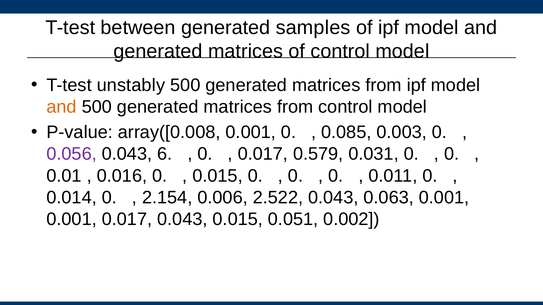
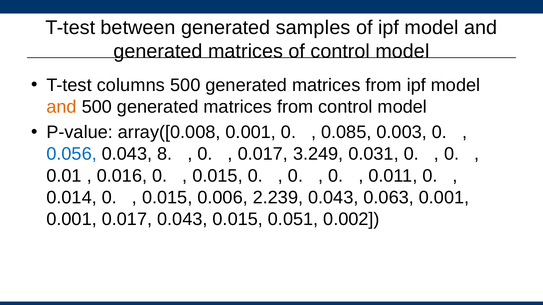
unstably: unstably -> columns
0.056 colour: purple -> blue
6: 6 -> 8
0.579: 0.579 -> 3.249
2.154 at (167, 198): 2.154 -> 0.015
2.522: 2.522 -> 2.239
